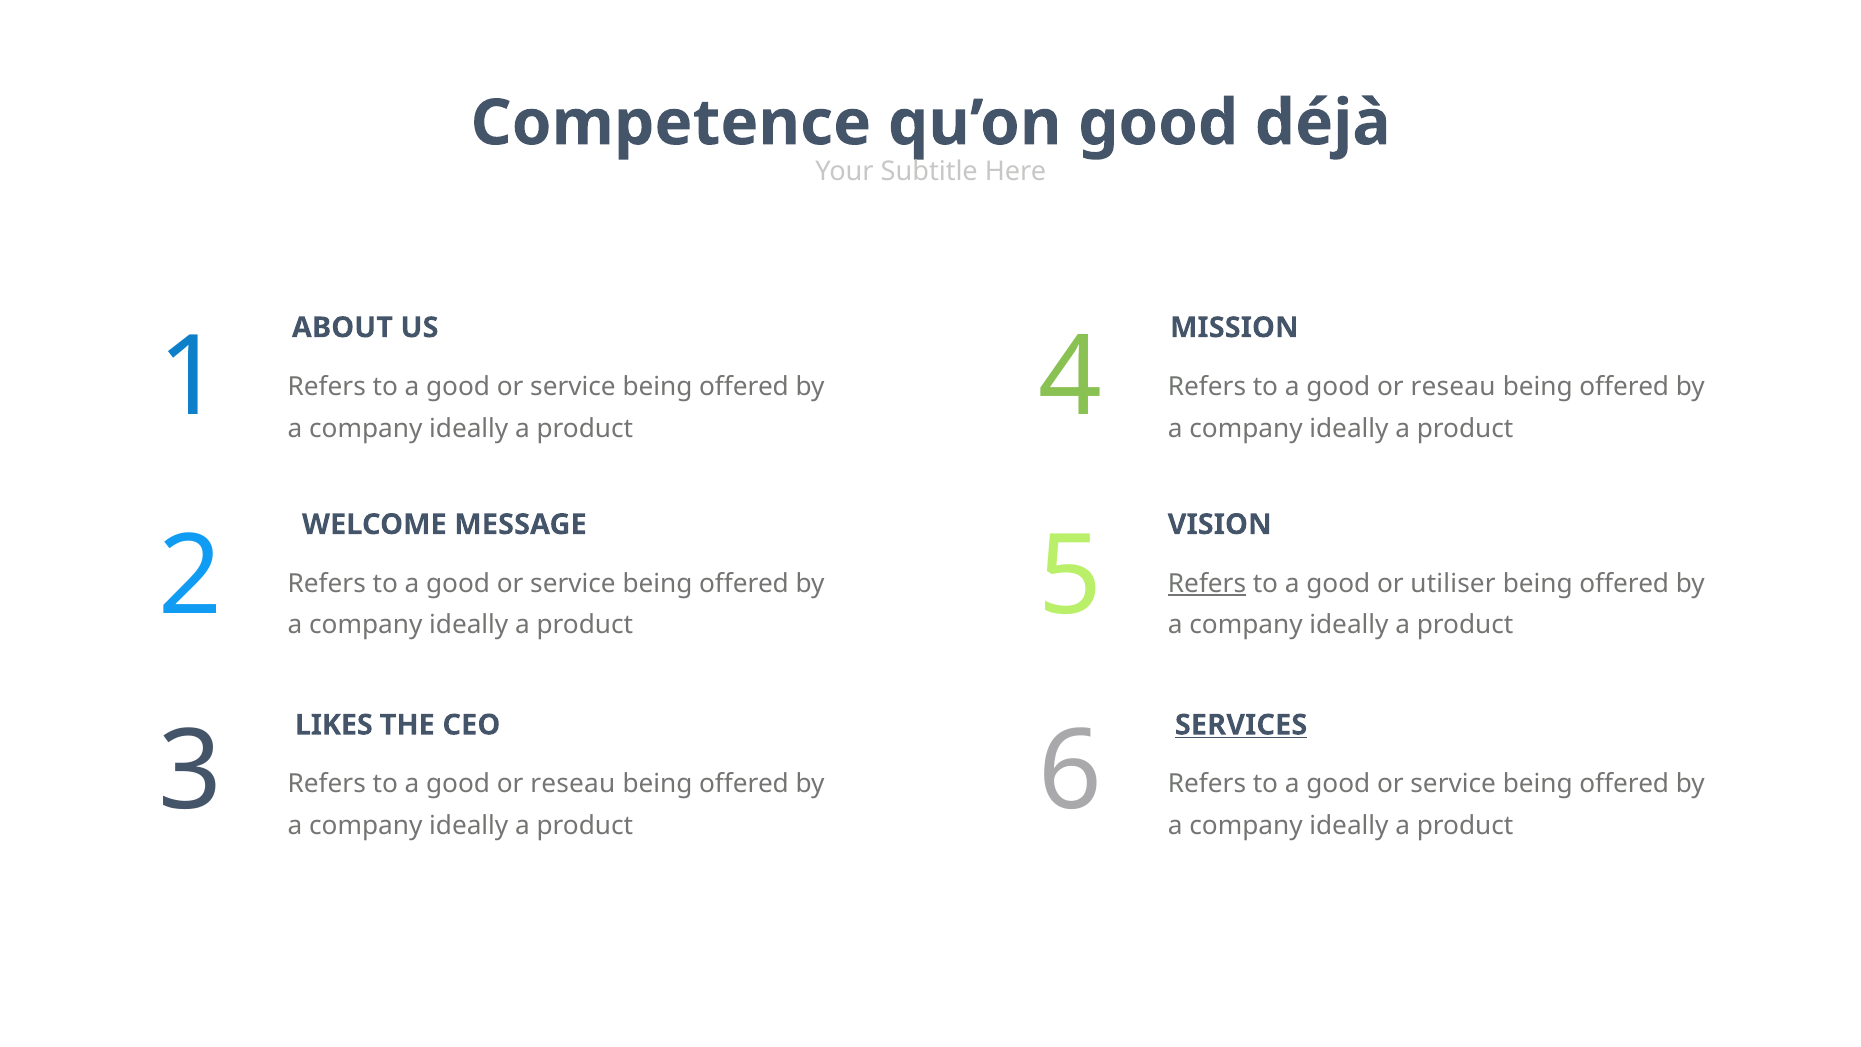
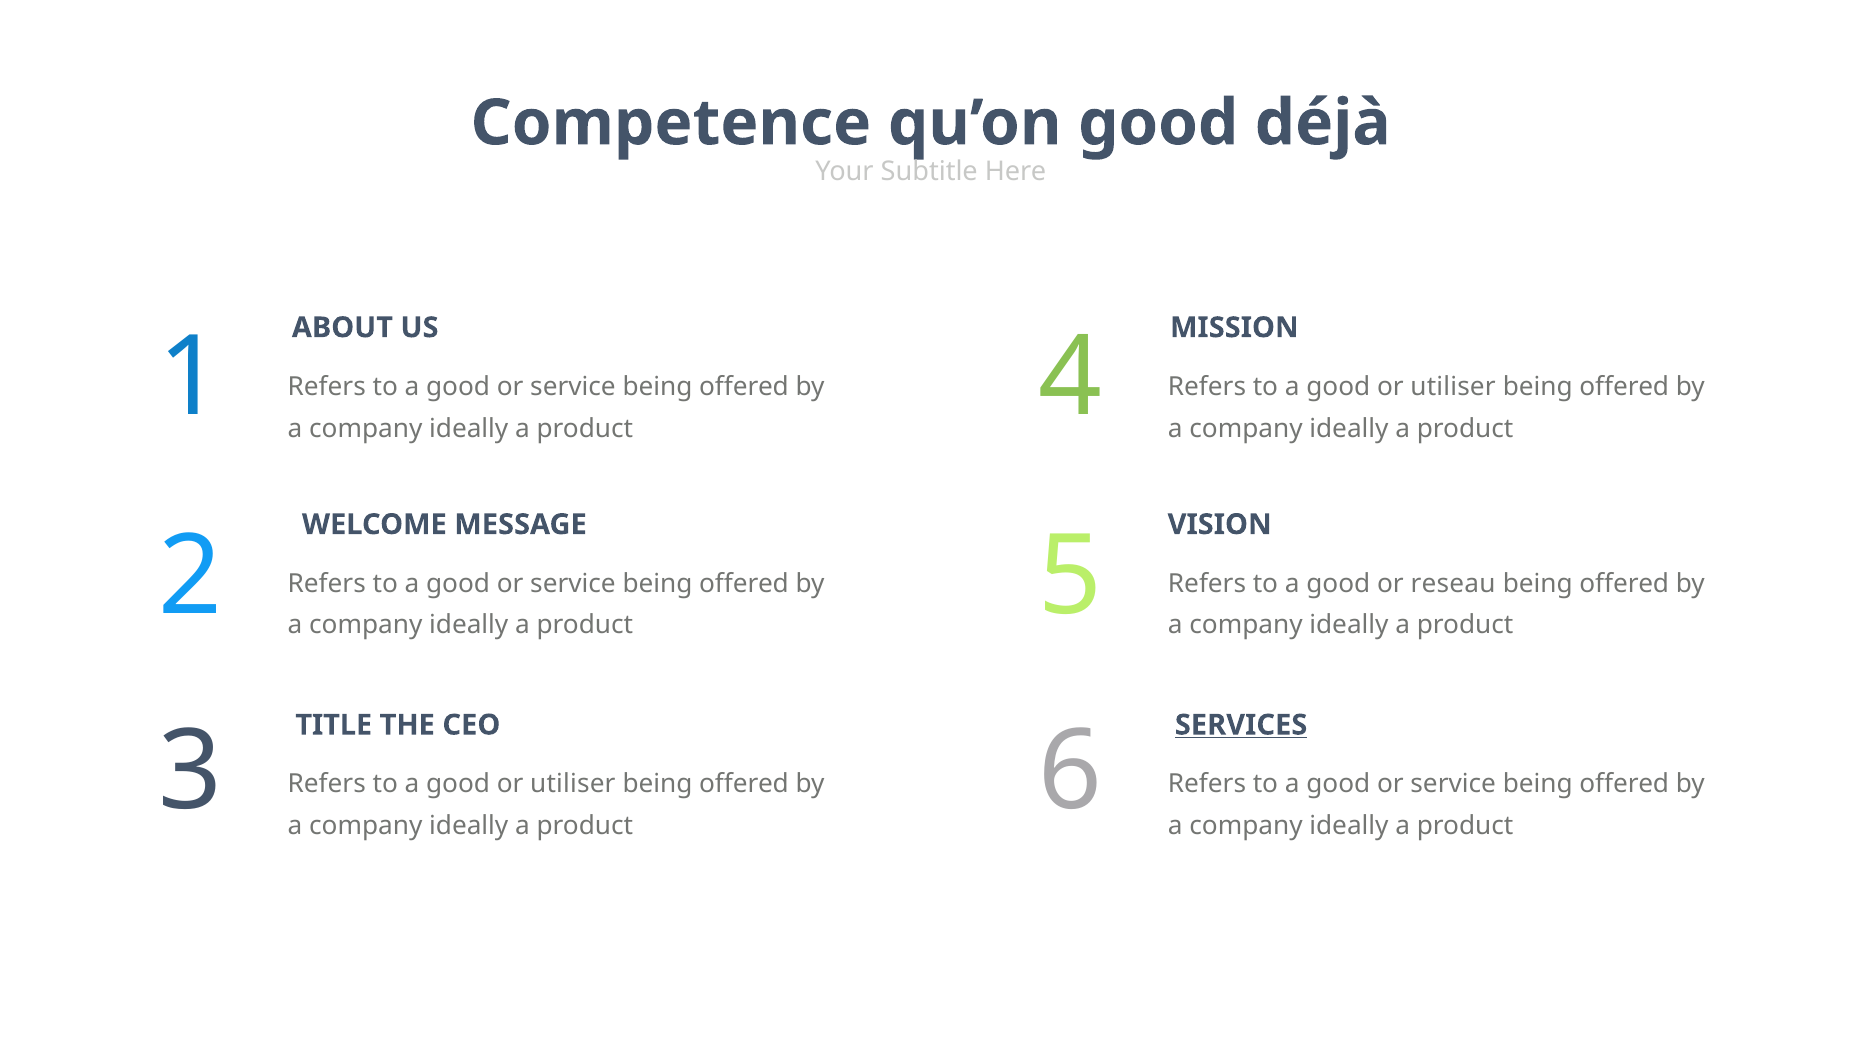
reseau at (1453, 387): reseau -> utiliser
Refers at (1207, 584) underline: present -> none
utiliser: utiliser -> reseau
LIKES: LIKES -> TITLE
reseau at (573, 784): reseau -> utiliser
